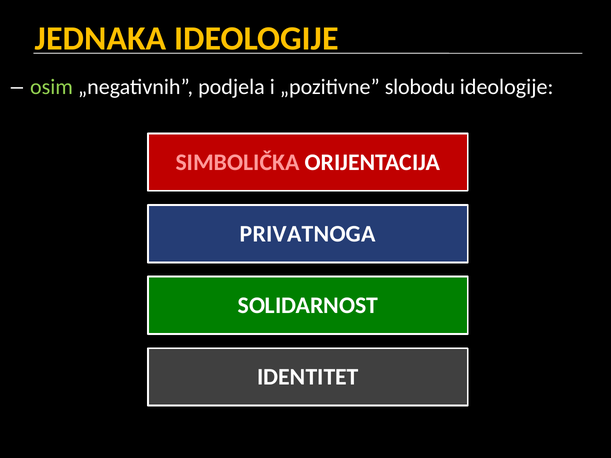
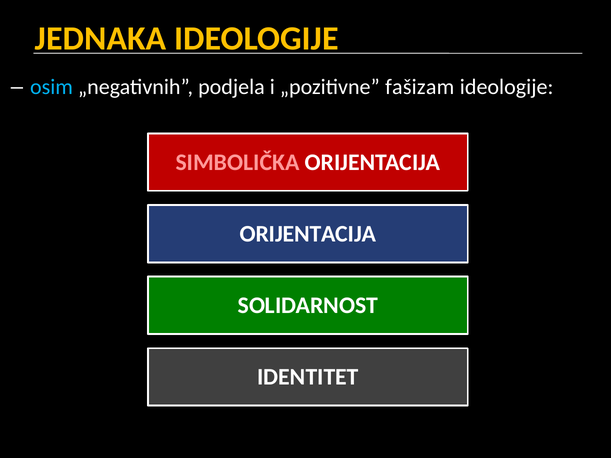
osim colour: light green -> light blue
slobodu: slobodu -> fašizam
PRIVATNOGA at (308, 234): PRIVATNOGA -> ORIJENTACIJA
